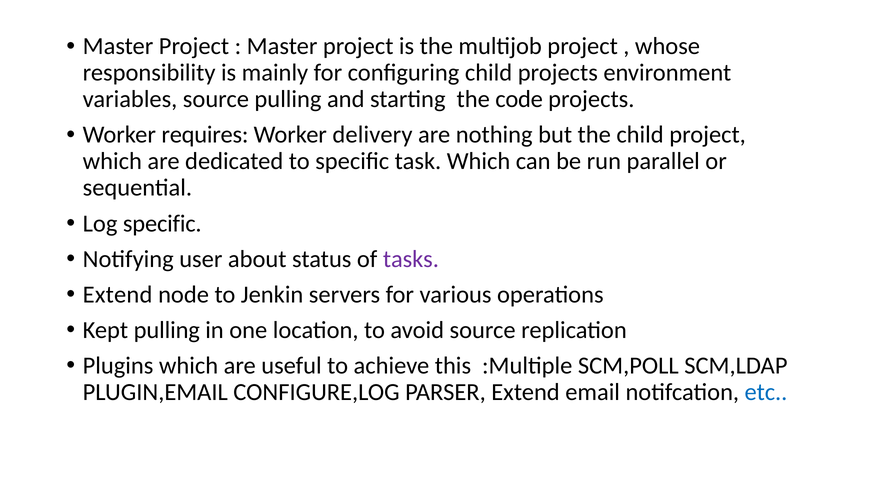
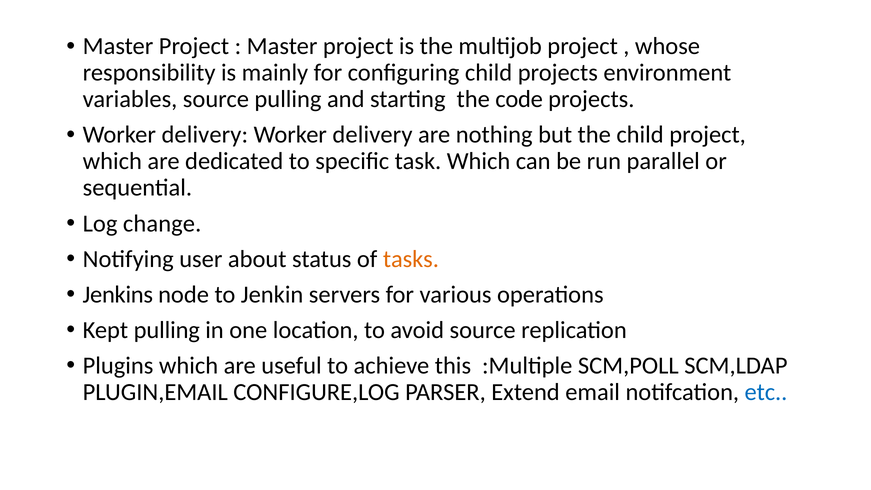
requires at (205, 135): requires -> delivery
Log specific: specific -> change
tasks colour: purple -> orange
Extend at (118, 295): Extend -> Jenkins
